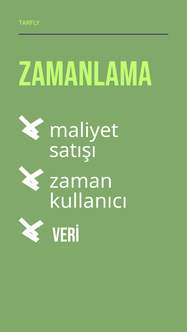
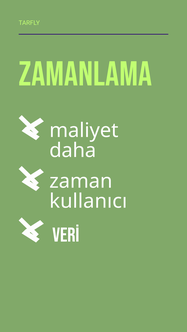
satışı: satışı -> daha
